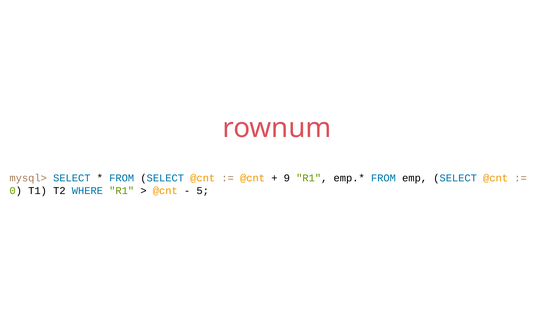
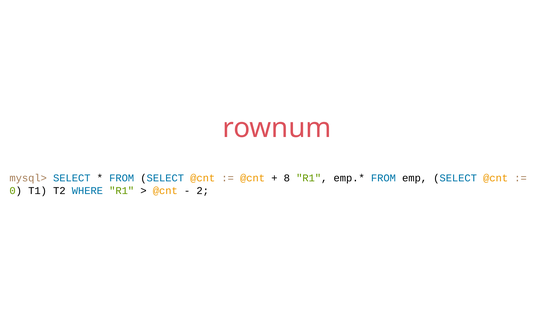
9: 9 -> 8
5: 5 -> 2
